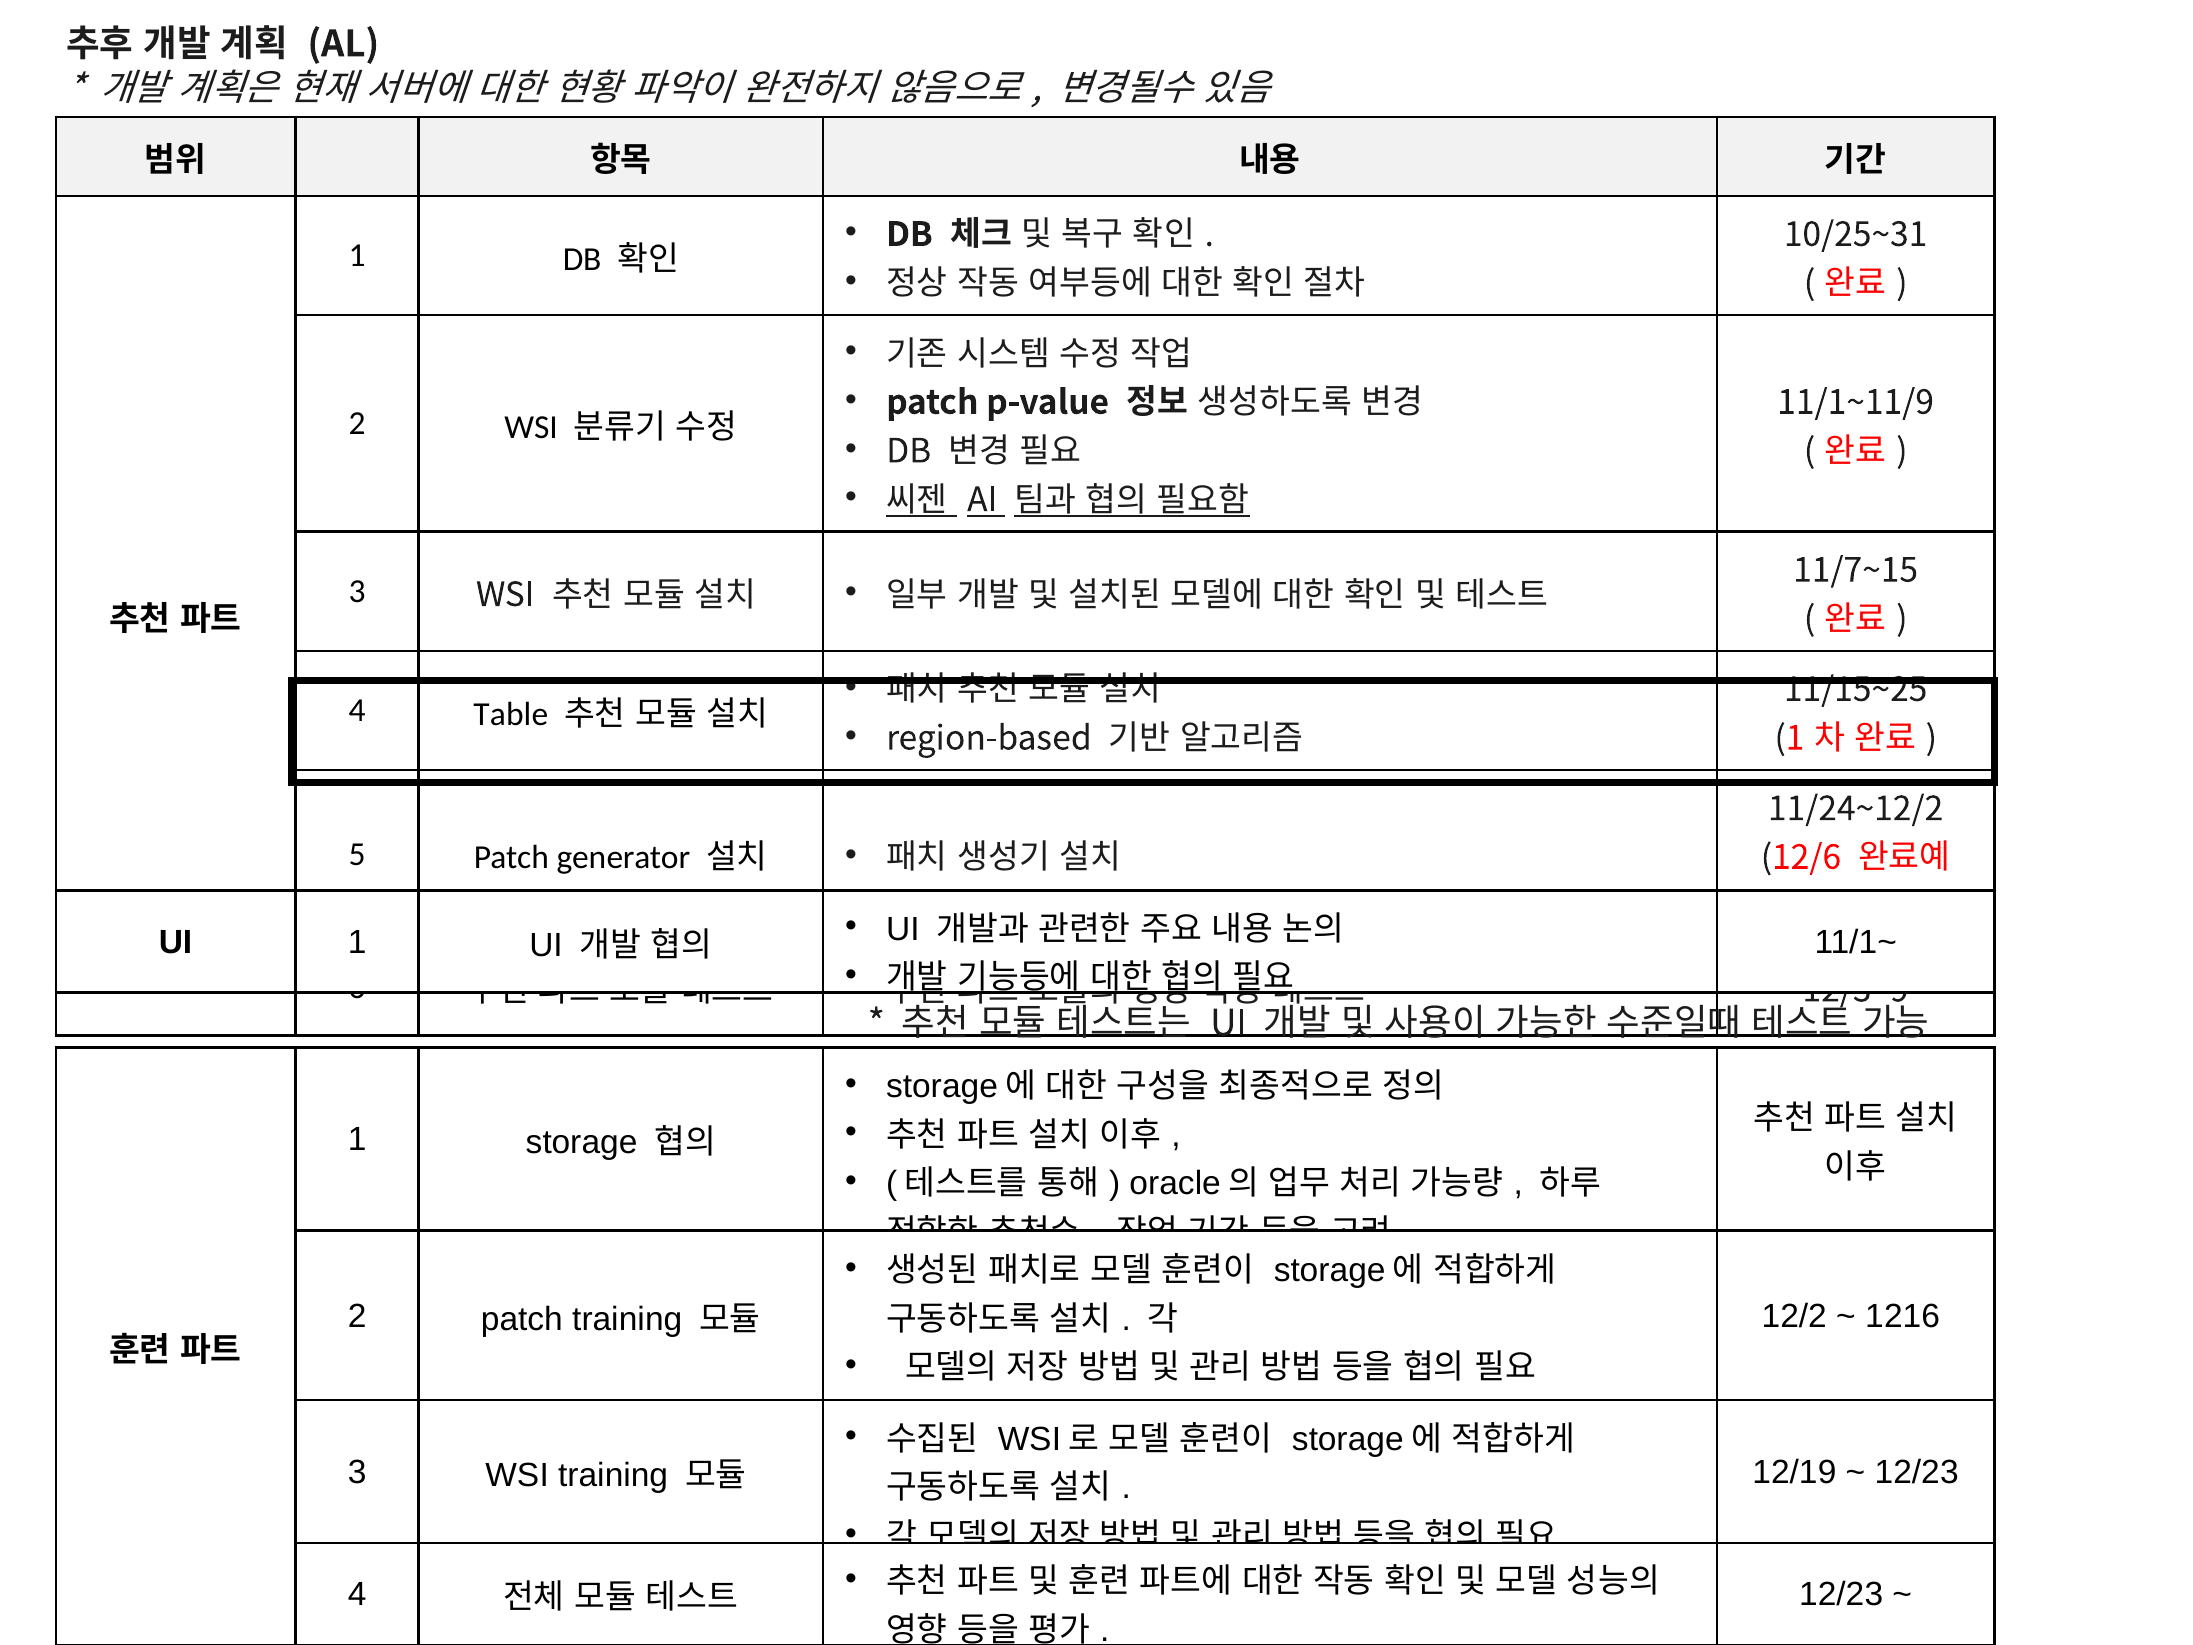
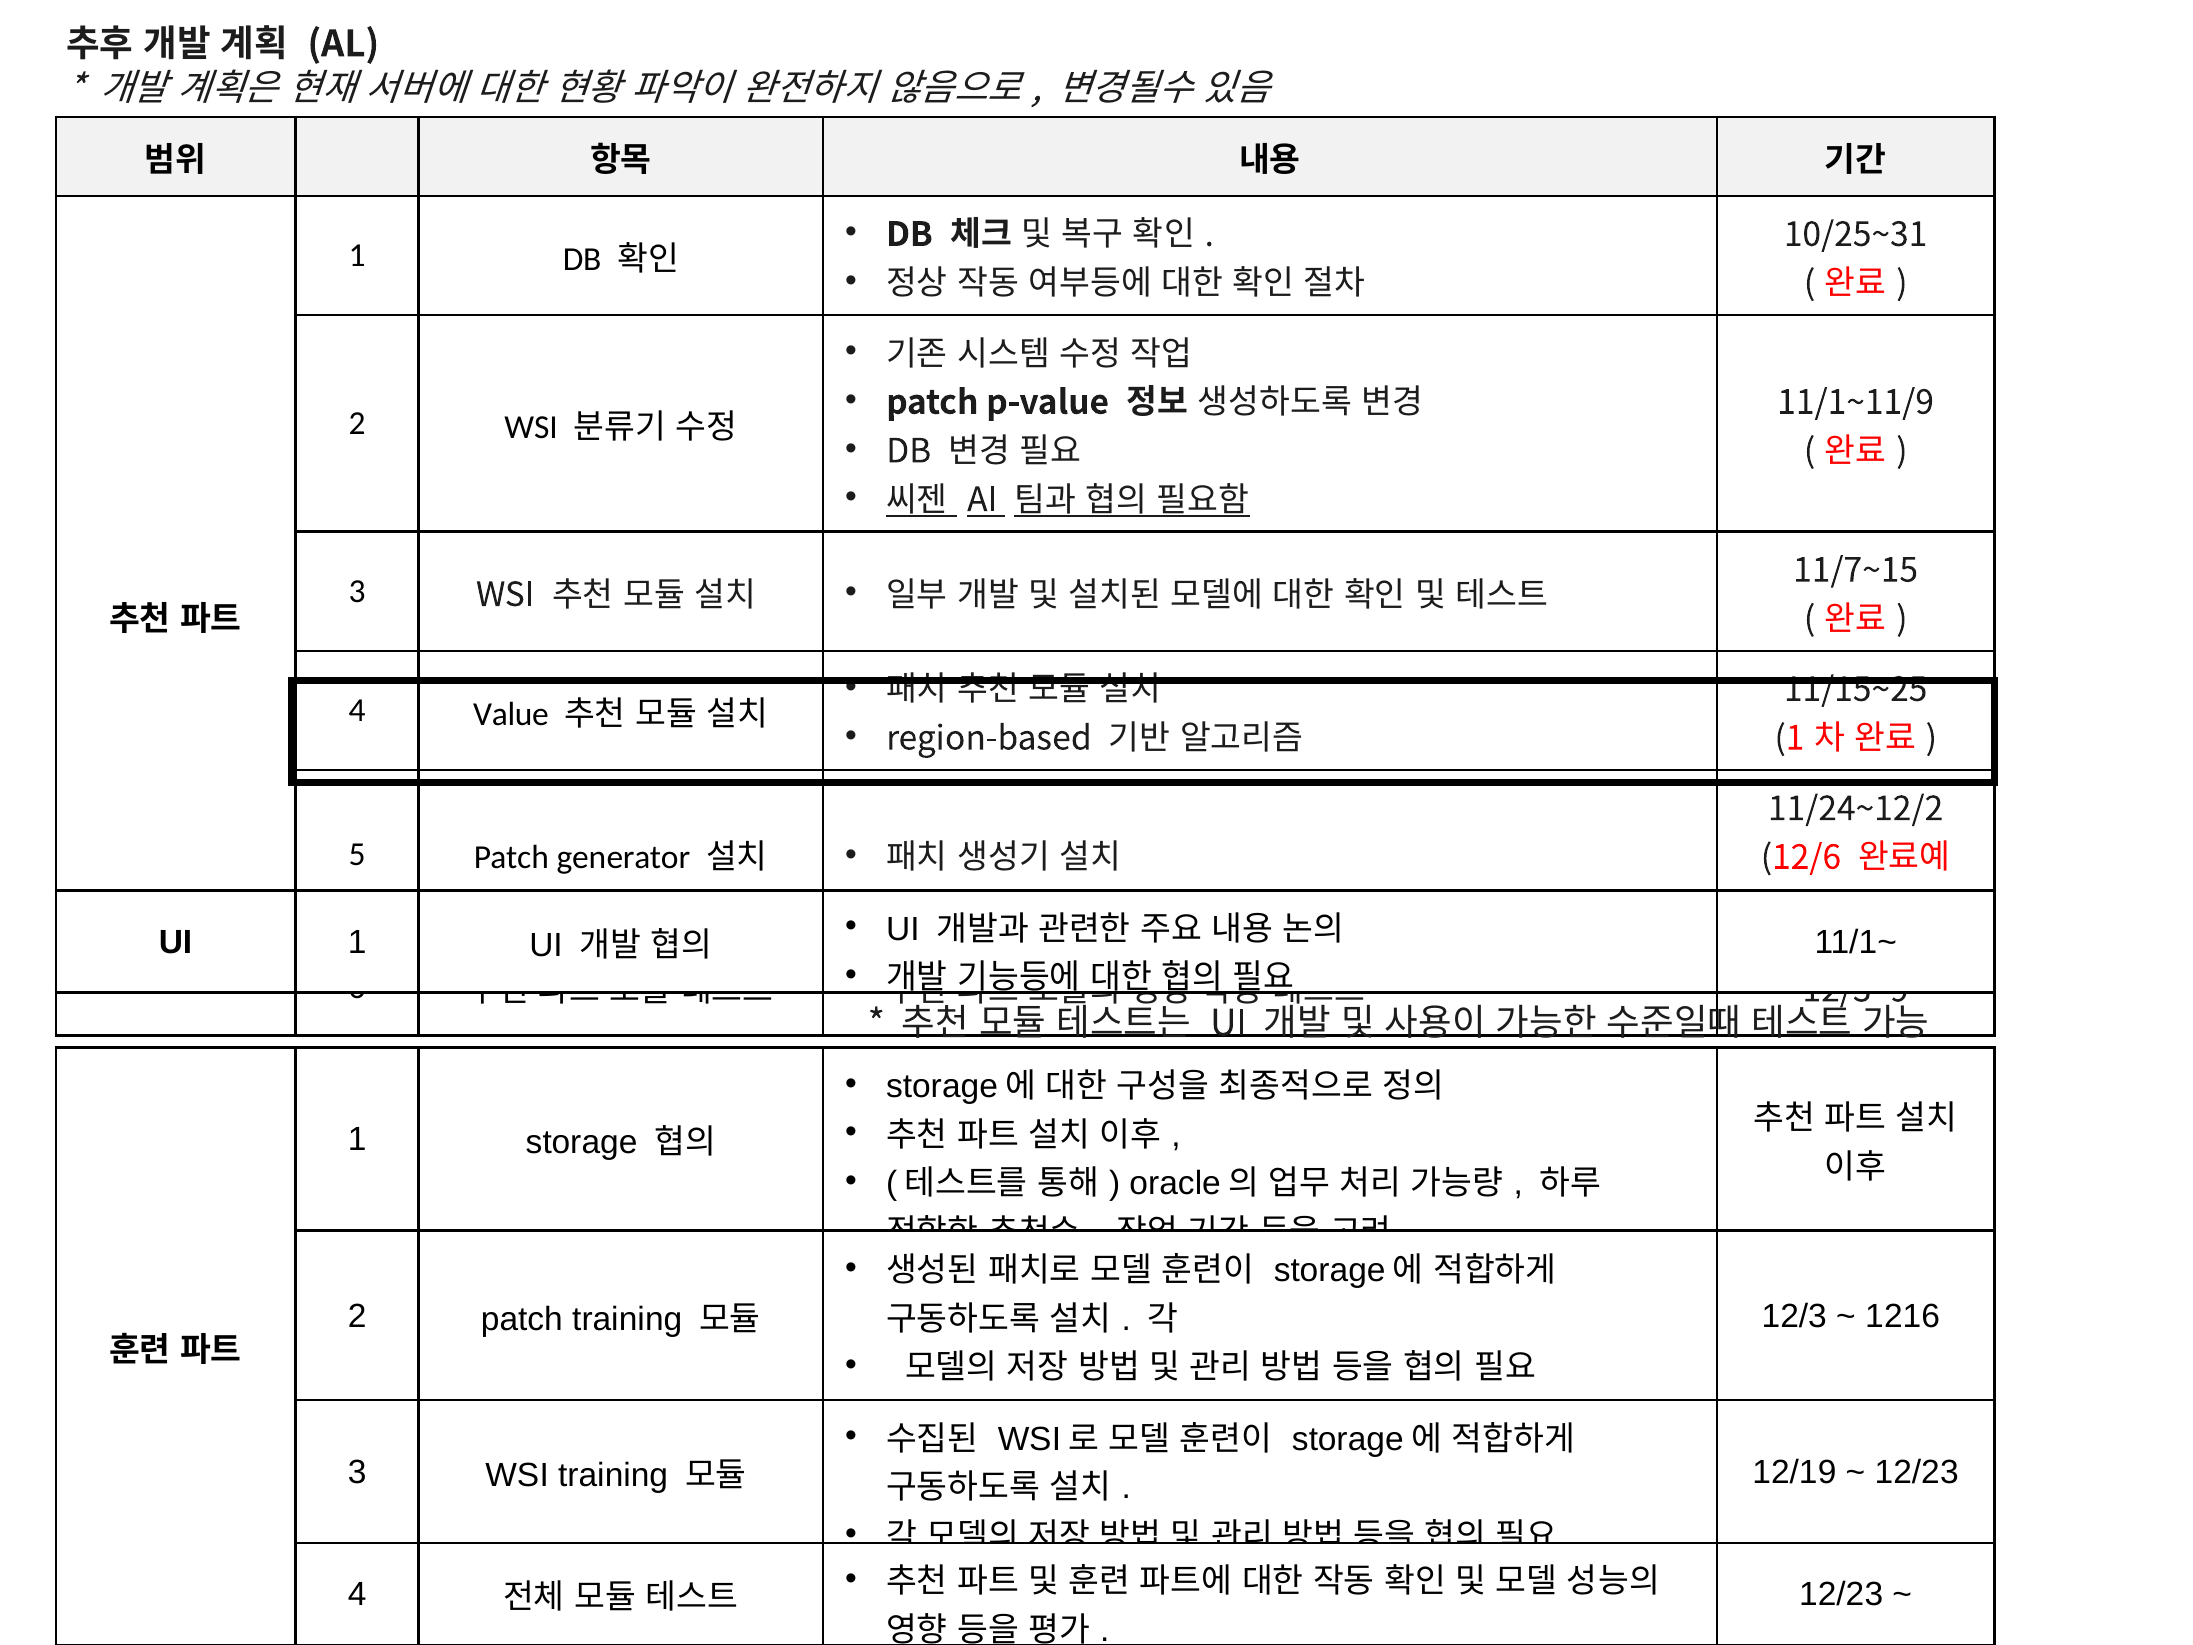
Table: Table -> Value
12/2: 12/2 -> 12/3
